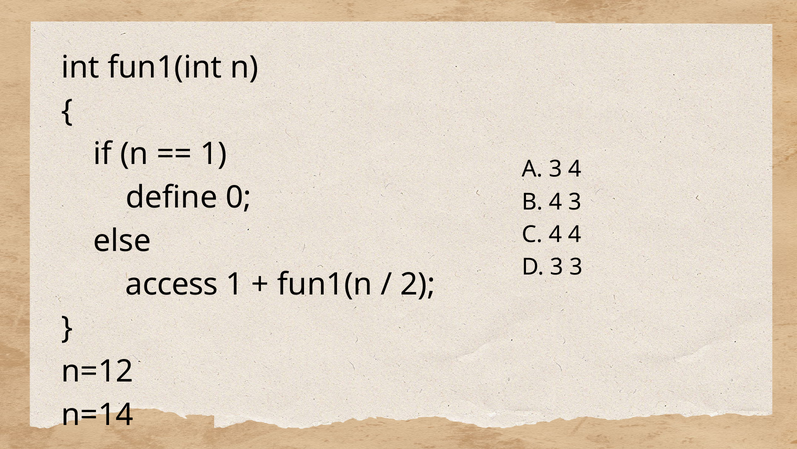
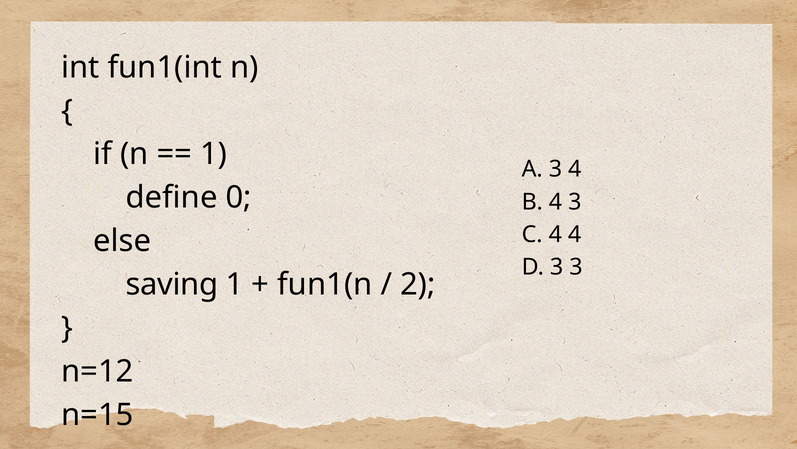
access: access -> saving
n=14: n=14 -> n=15
